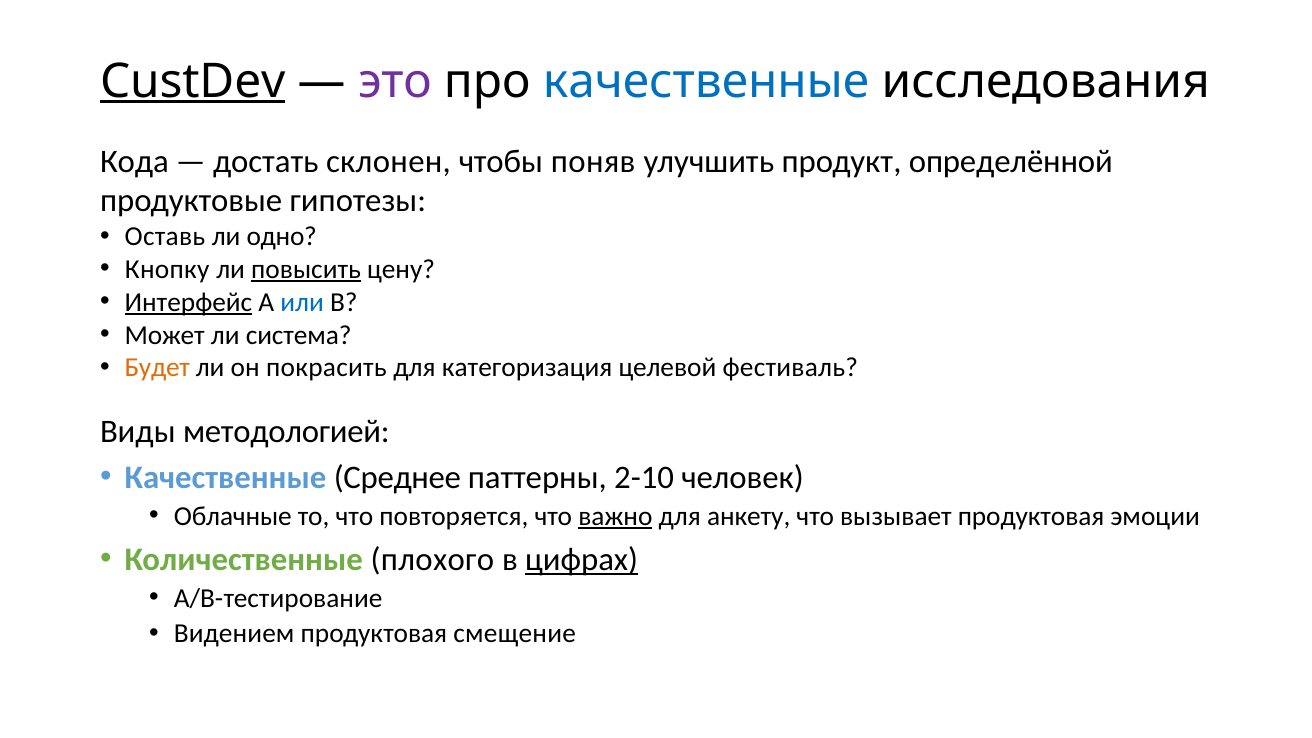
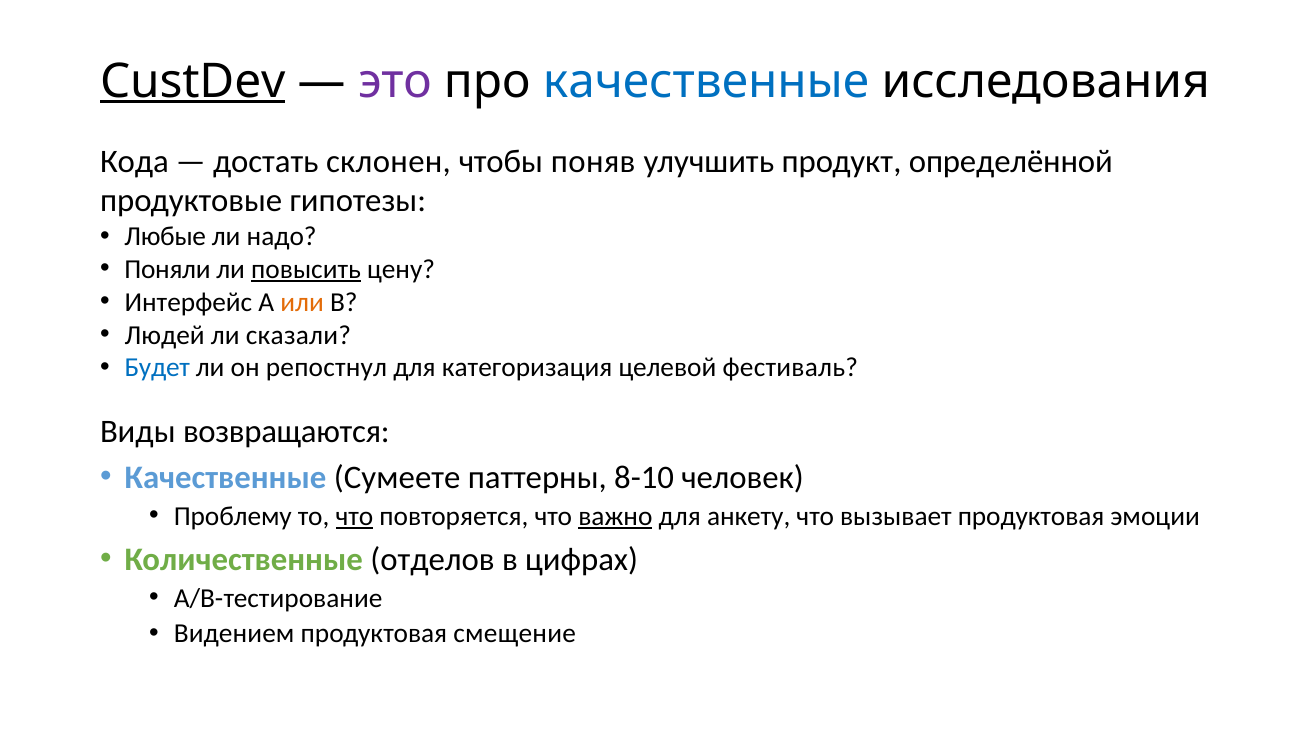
Оставь: Оставь -> Любые
одно: одно -> надо
Кнопку: Кнопку -> Поняли
Интерфейс underline: present -> none
или colour: blue -> orange
Может: Может -> Людей
система: система -> сказали
Будет colour: orange -> blue
покрасить: покрасить -> репостнул
методологией: методологией -> возвращаются
Среднее: Среднее -> Сумеете
2-10: 2-10 -> 8-10
Облачные: Облачные -> Проблему
что at (354, 516) underline: none -> present
плохого: плохого -> отделов
цифрах underline: present -> none
